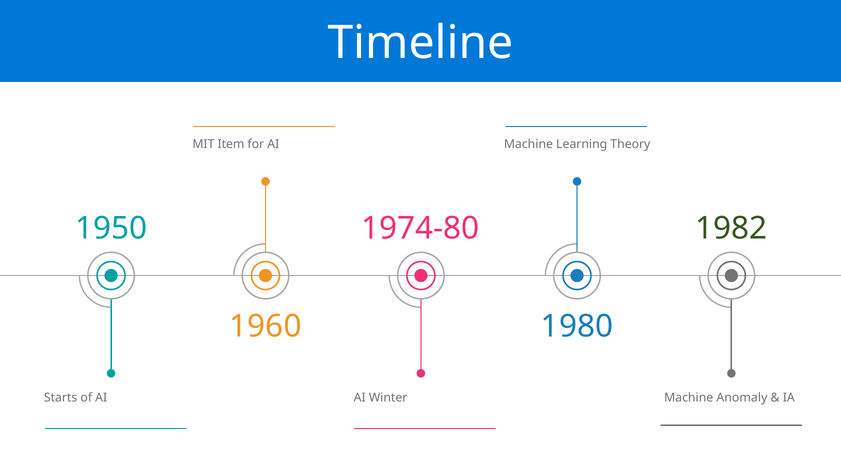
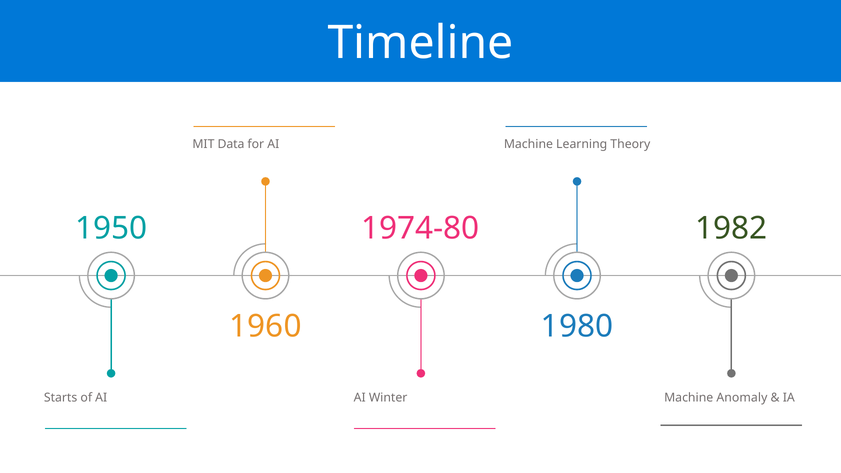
Item: Item -> Data
